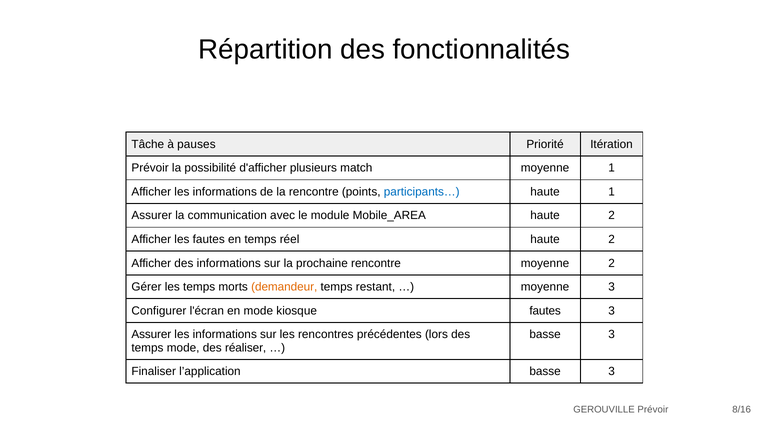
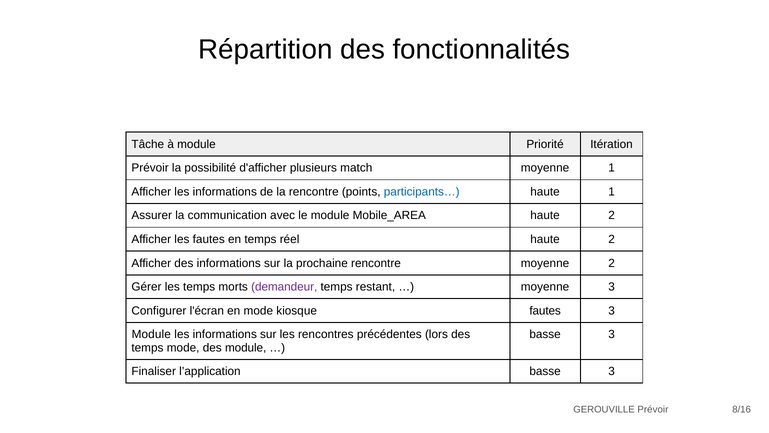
à pauses: pauses -> module
demandeur colour: orange -> purple
Assurer at (151, 334): Assurer -> Module
des réaliser: réaliser -> module
